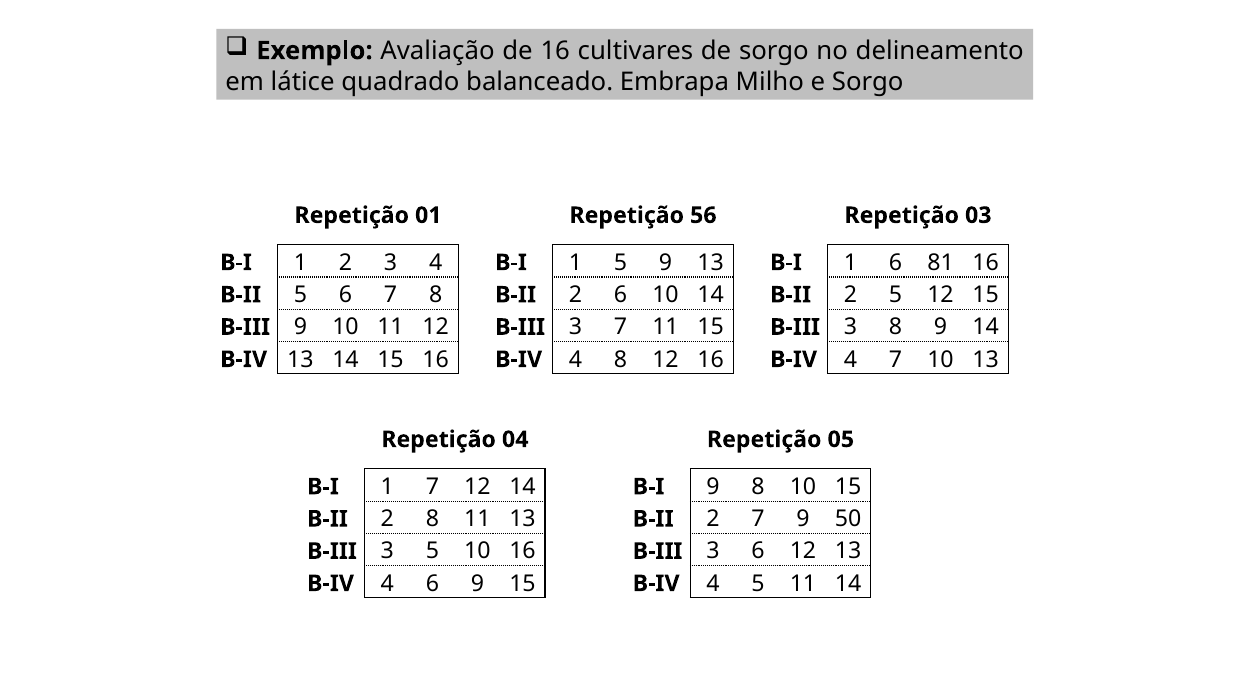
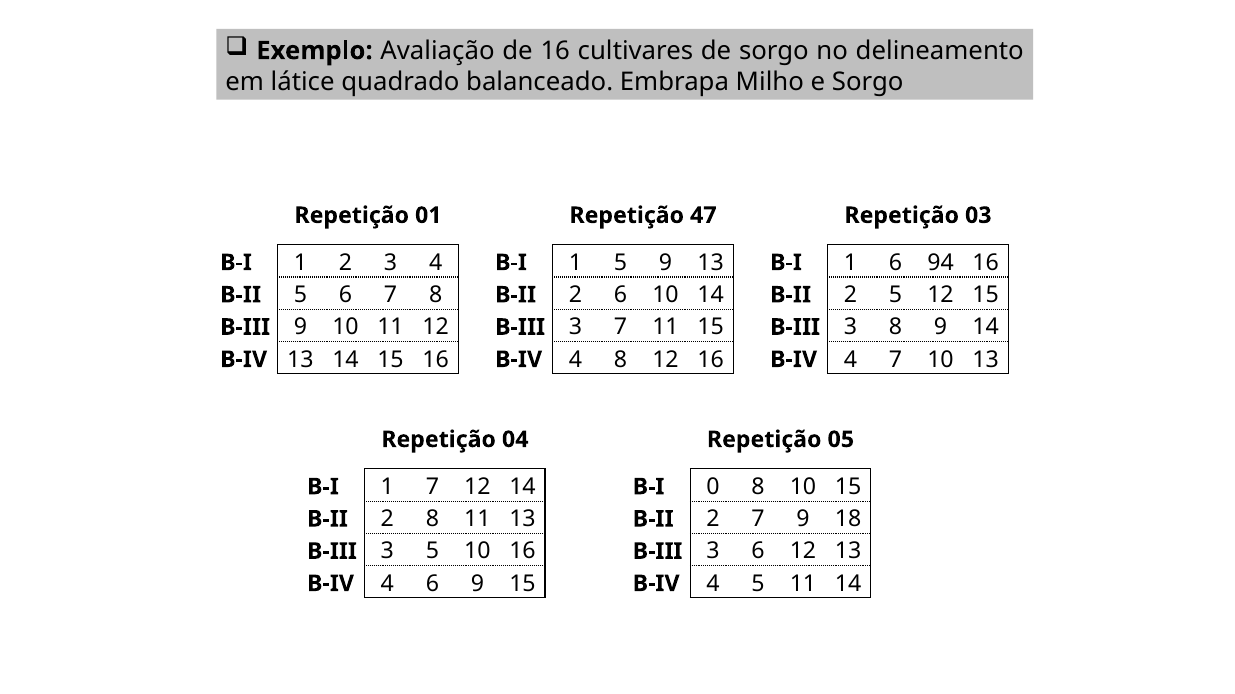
56: 56 -> 47
81: 81 -> 94
B-I 9: 9 -> 0
50: 50 -> 18
